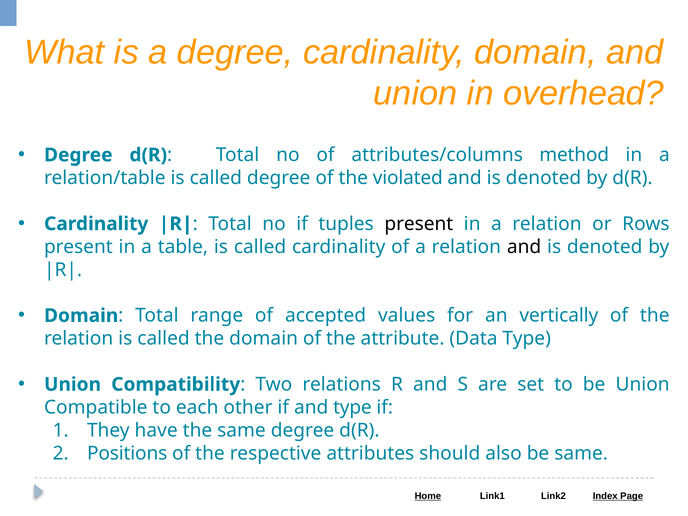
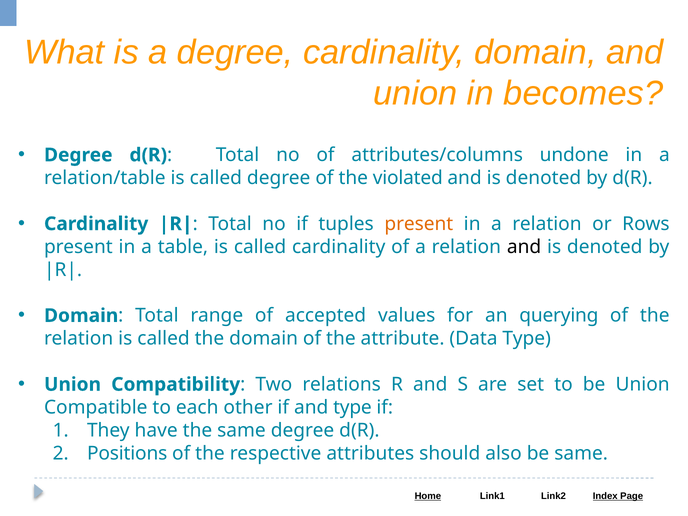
overhead: overhead -> becomes
method: method -> undone
present at (419, 224) colour: black -> orange
vertically: vertically -> querying
